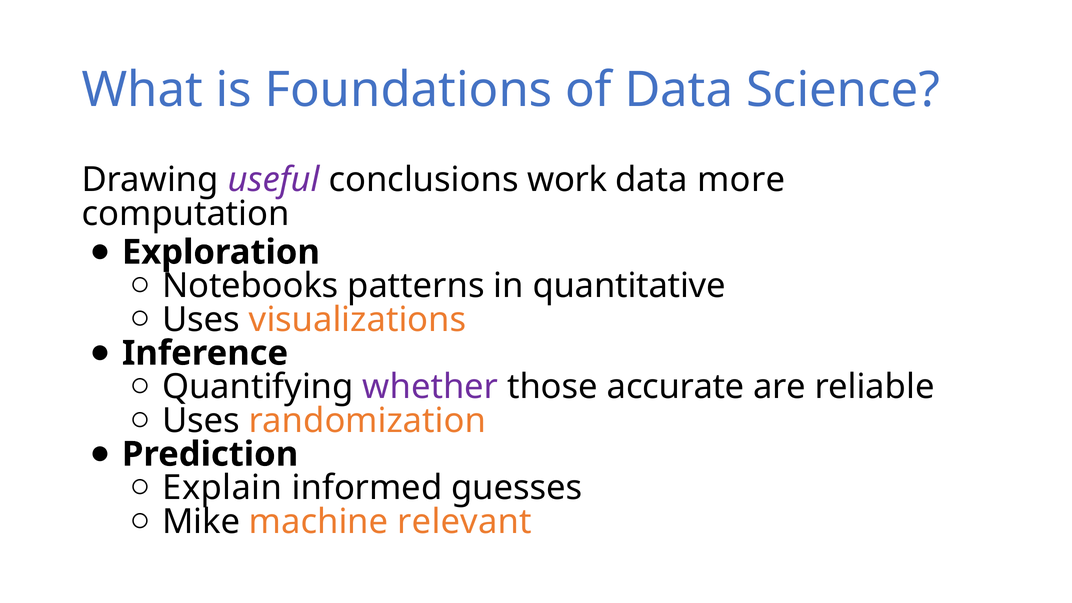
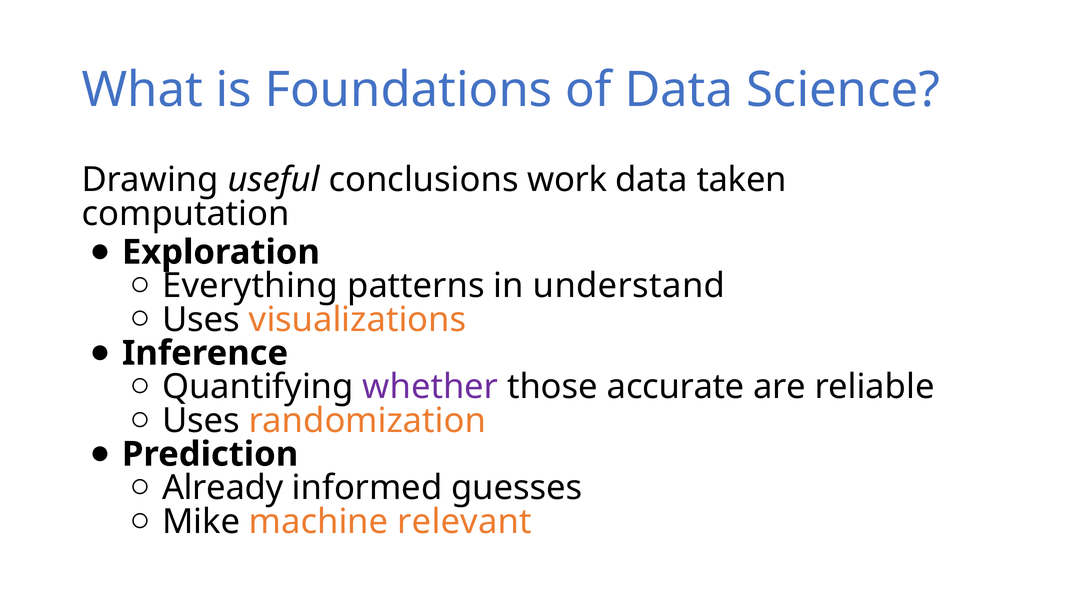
useful colour: purple -> black
more: more -> taken
Notebooks: Notebooks -> Everything
quantitative: quantitative -> understand
Explain: Explain -> Already
